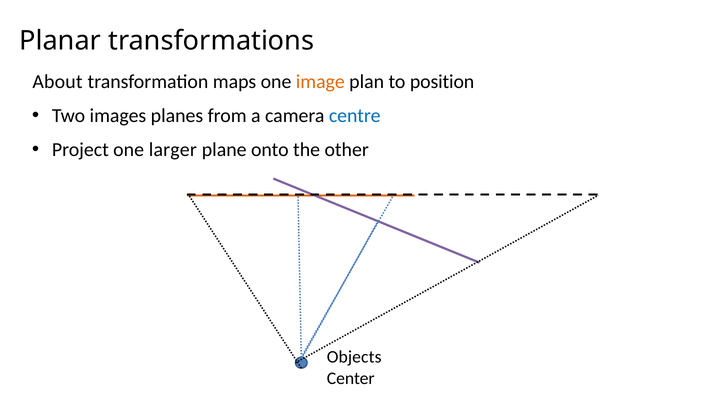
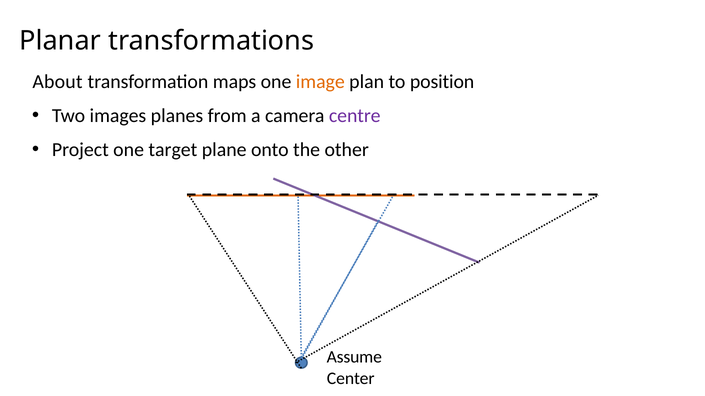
centre colour: blue -> purple
larger: larger -> target
Objects: Objects -> Assume
